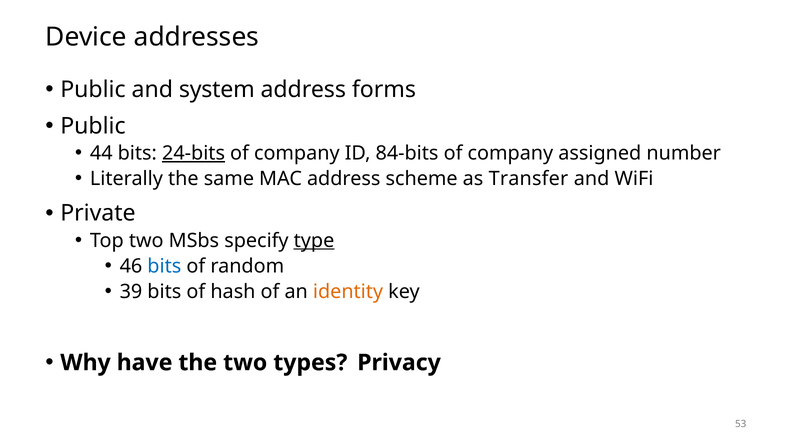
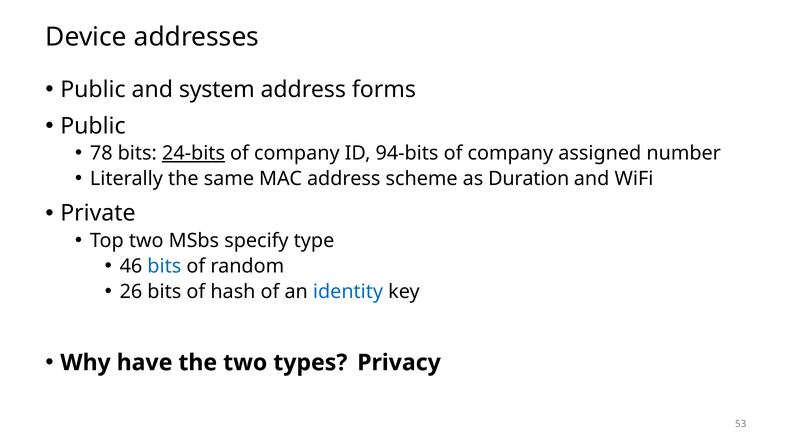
44: 44 -> 78
84-bits: 84-bits -> 94-bits
Transfer: Transfer -> Duration
type underline: present -> none
39: 39 -> 26
identity colour: orange -> blue
